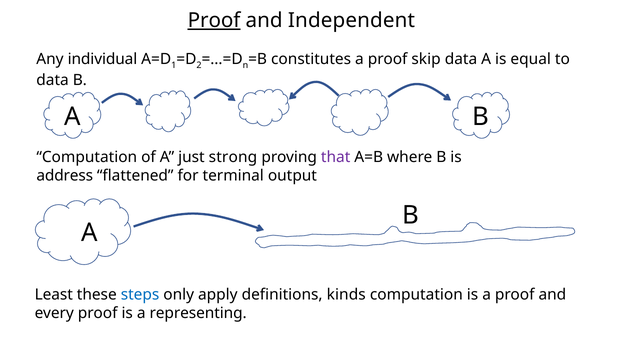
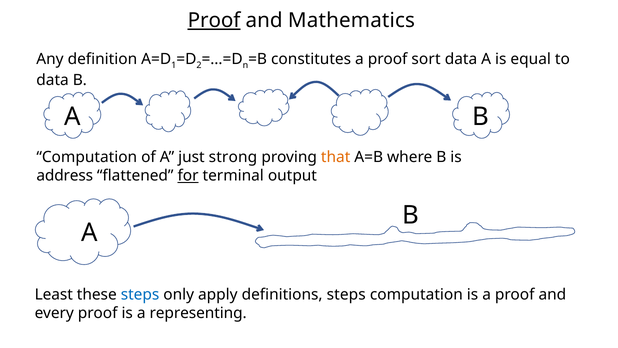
Independent: Independent -> Mathematics
individual: individual -> definition
skip: skip -> sort
that colour: purple -> orange
for underline: none -> present
definitions kinds: kinds -> steps
